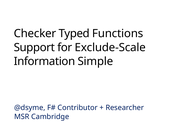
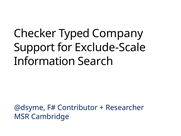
Functions: Functions -> Company
Simple: Simple -> Search
